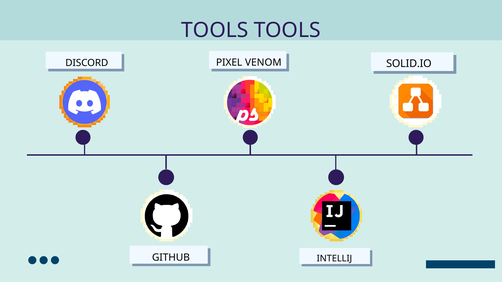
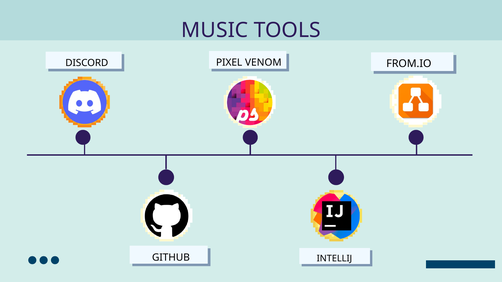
TOOLS at (215, 30): TOOLS -> MUSIC
SOLID.IO: SOLID.IO -> FROM.IO
